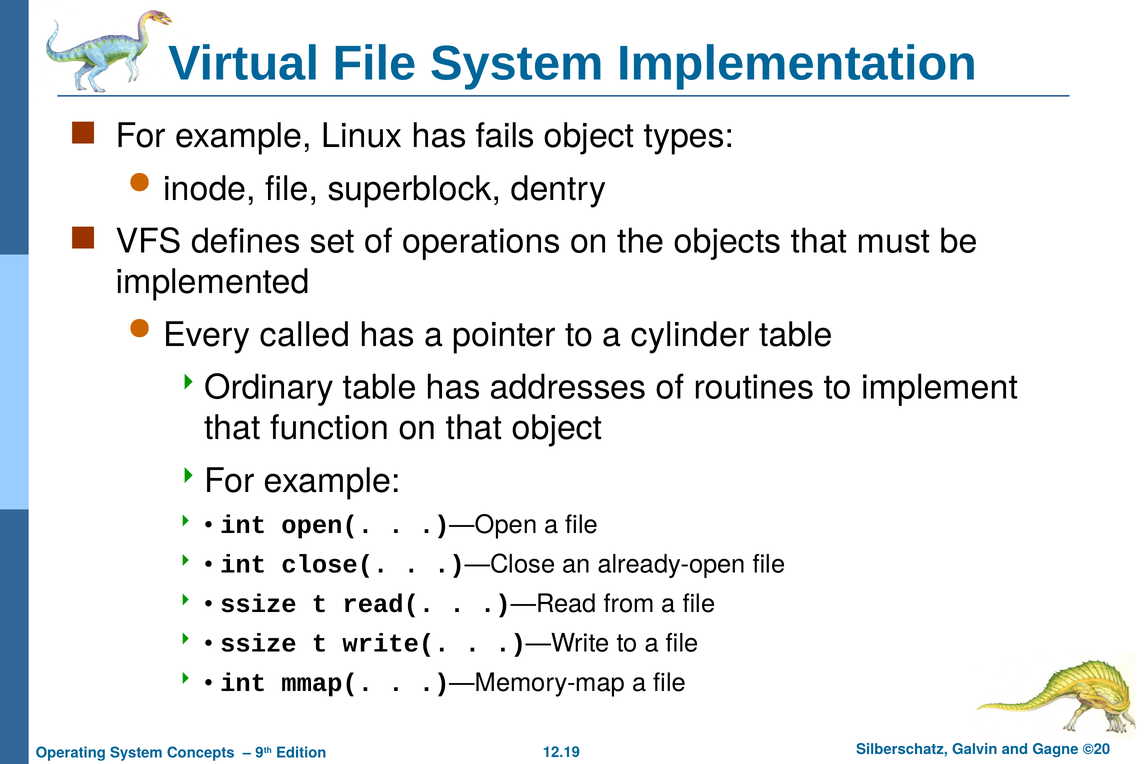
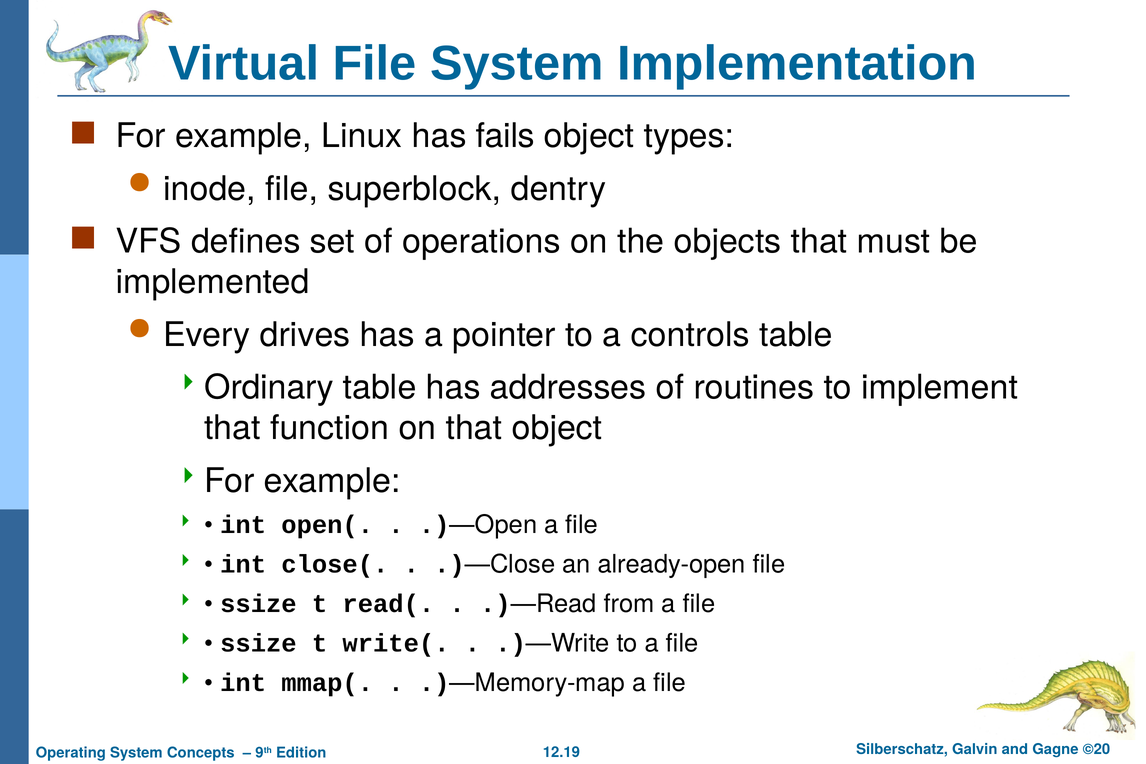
called: called -> drives
cylinder: cylinder -> controls
